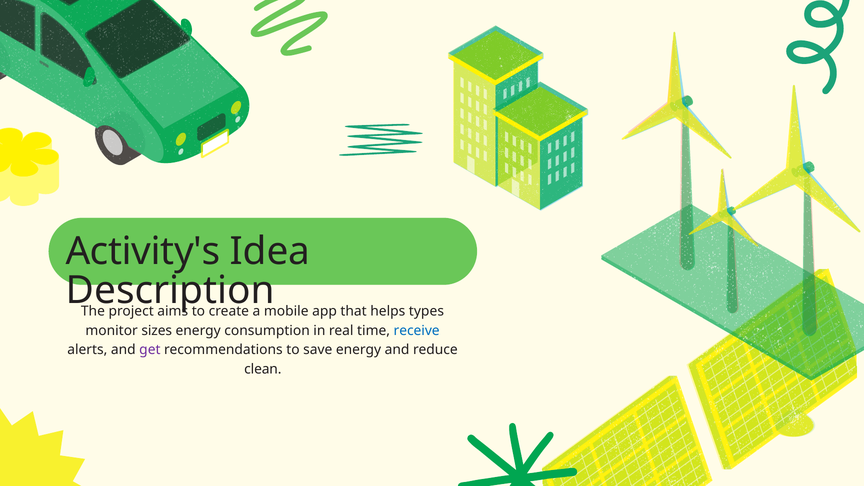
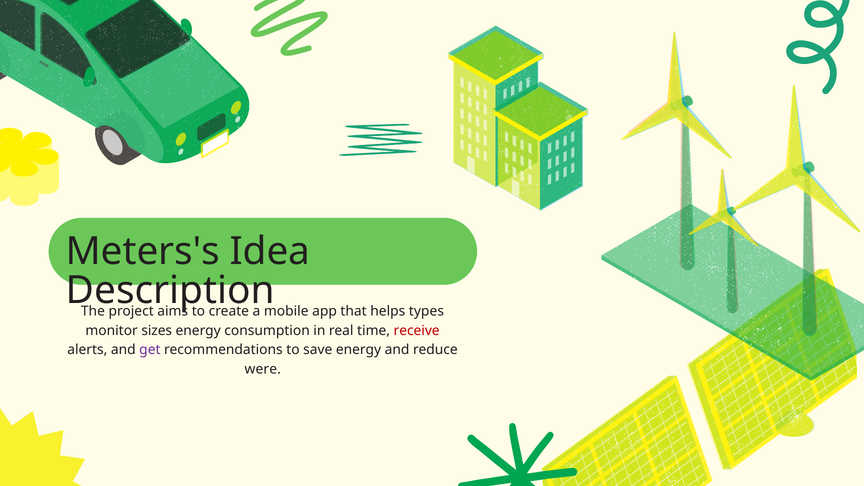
Activity's: Activity's -> Meters's
receive colour: blue -> red
clean: clean -> were
